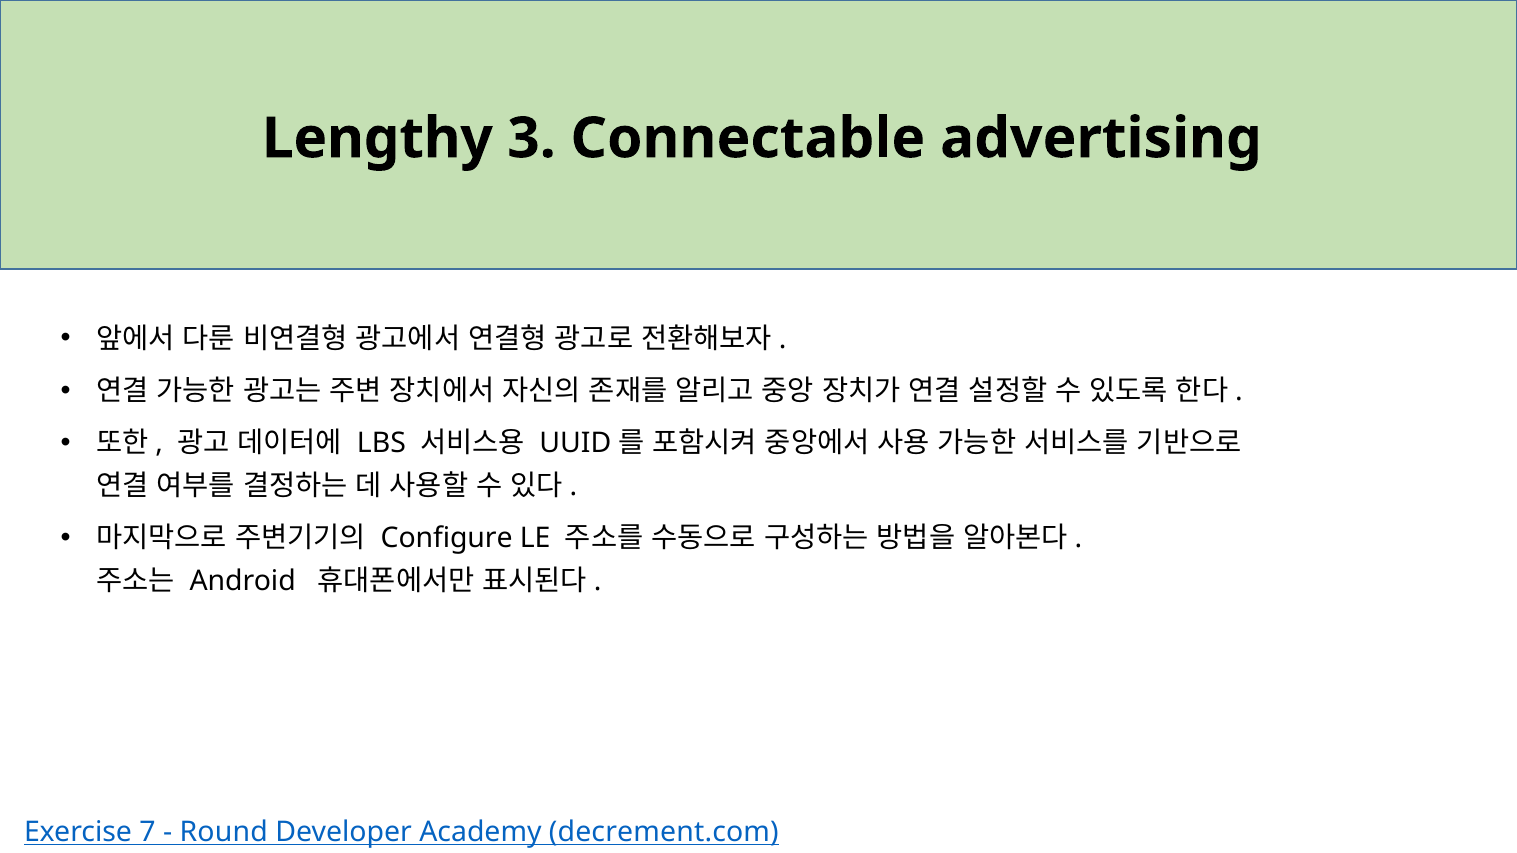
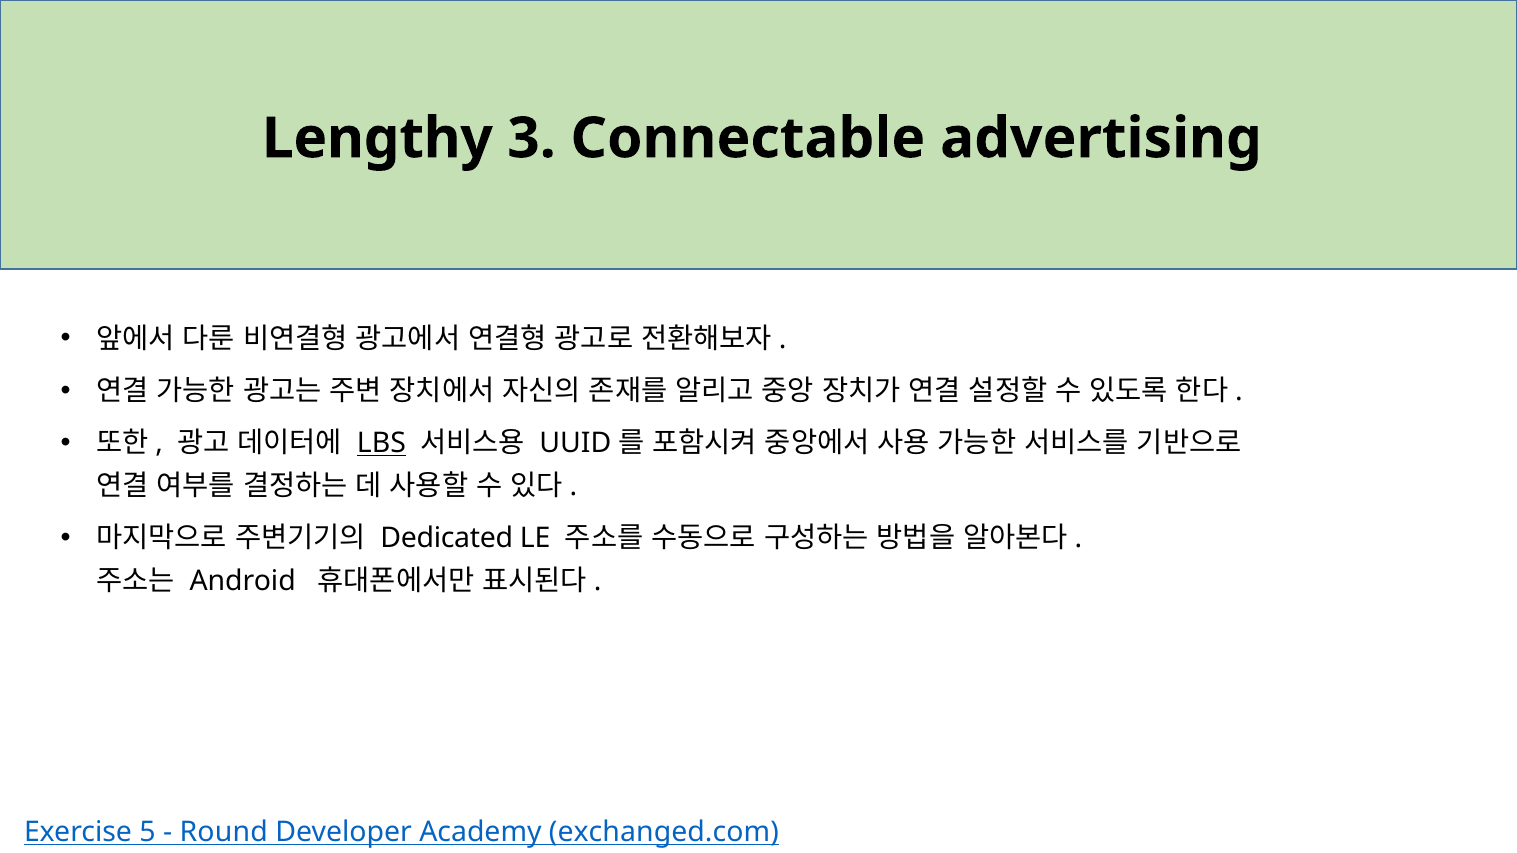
LBS underline: none -> present
Configure: Configure -> Dedicated
7: 7 -> 5
decrement.com: decrement.com -> exchanged.com
